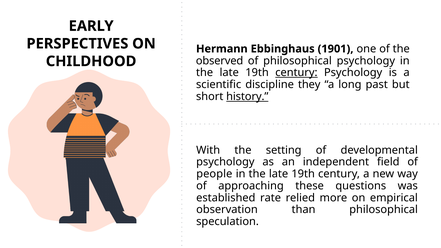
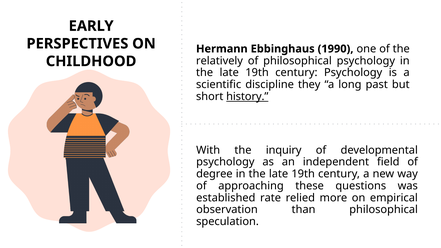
1901: 1901 -> 1990
observed: observed -> relatively
century at (296, 73) underline: present -> none
setting: setting -> inquiry
people: people -> degree
